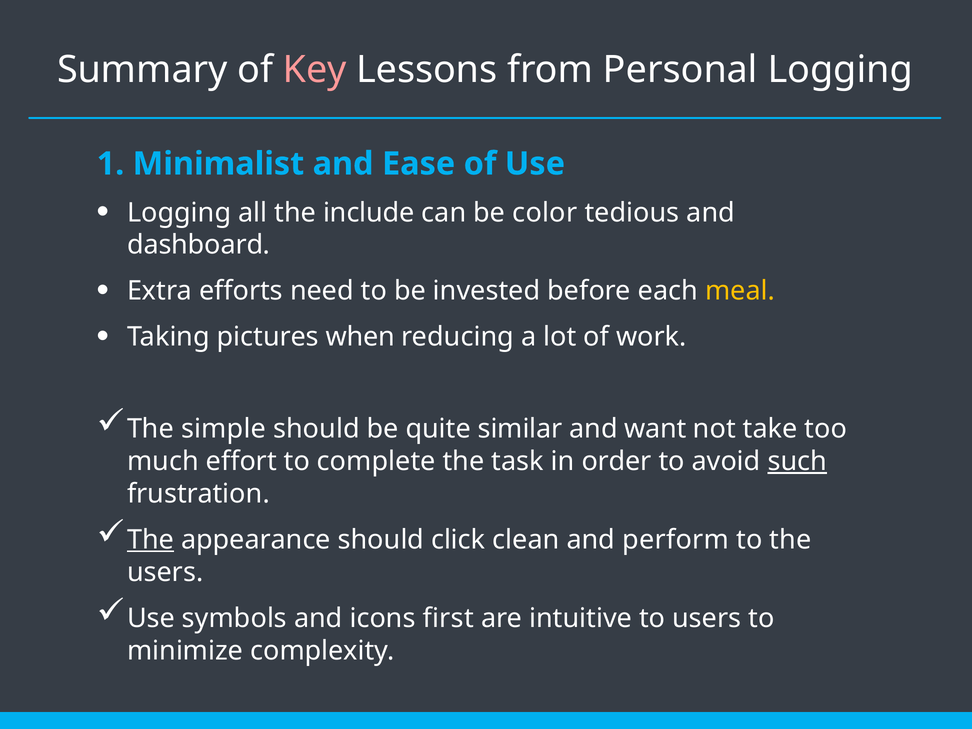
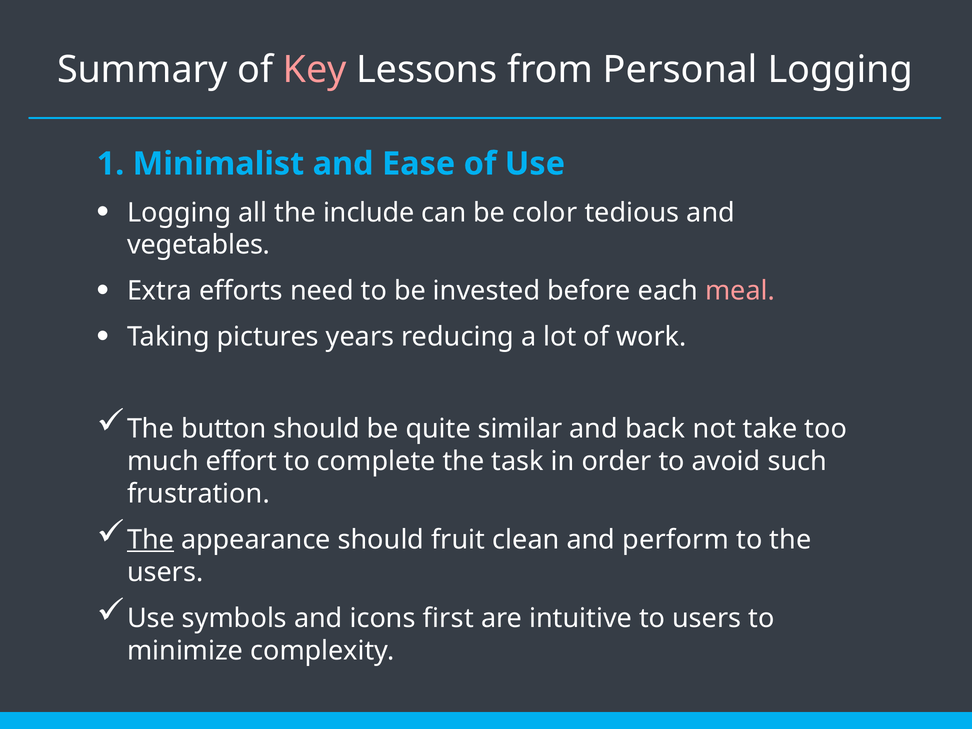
dashboard: dashboard -> vegetables
meal colour: yellow -> pink
when: when -> years
simple: simple -> button
want: want -> back
such underline: present -> none
click: click -> fruit
